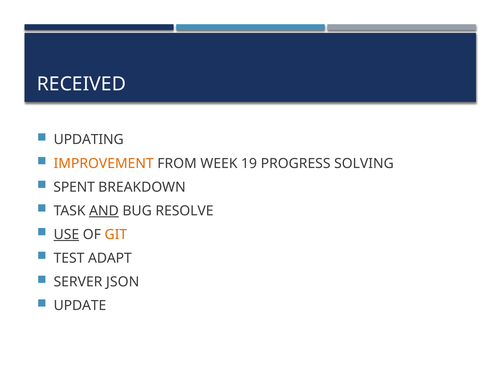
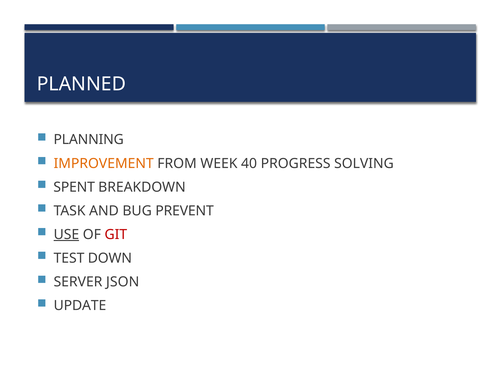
RECEIVED: RECEIVED -> PLANNED
UPDATING: UPDATING -> PLANNING
19: 19 -> 40
AND underline: present -> none
RESOLVE: RESOLVE -> PREVENT
GIT colour: orange -> red
ADAPT: ADAPT -> DOWN
